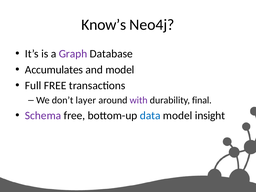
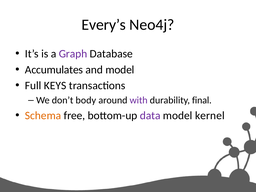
Know’s: Know’s -> Every’s
Full FREE: FREE -> KEYS
layer: layer -> body
Schema colour: purple -> orange
data colour: blue -> purple
insight: insight -> kernel
